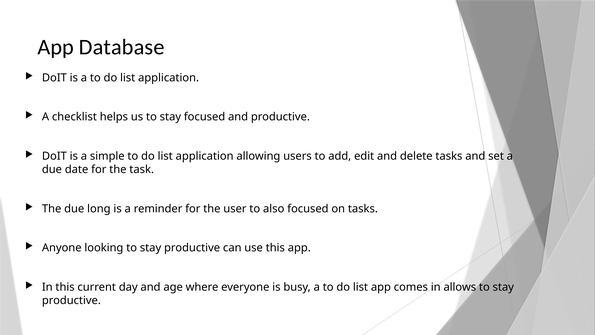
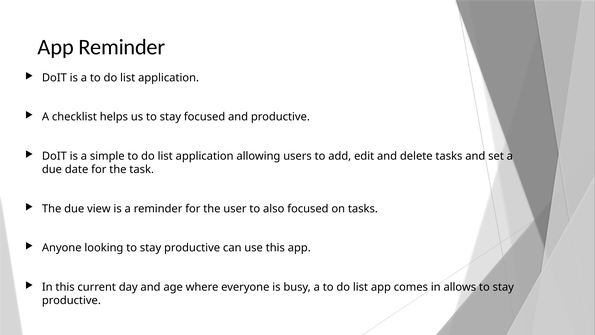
App Database: Database -> Reminder
long: long -> view
